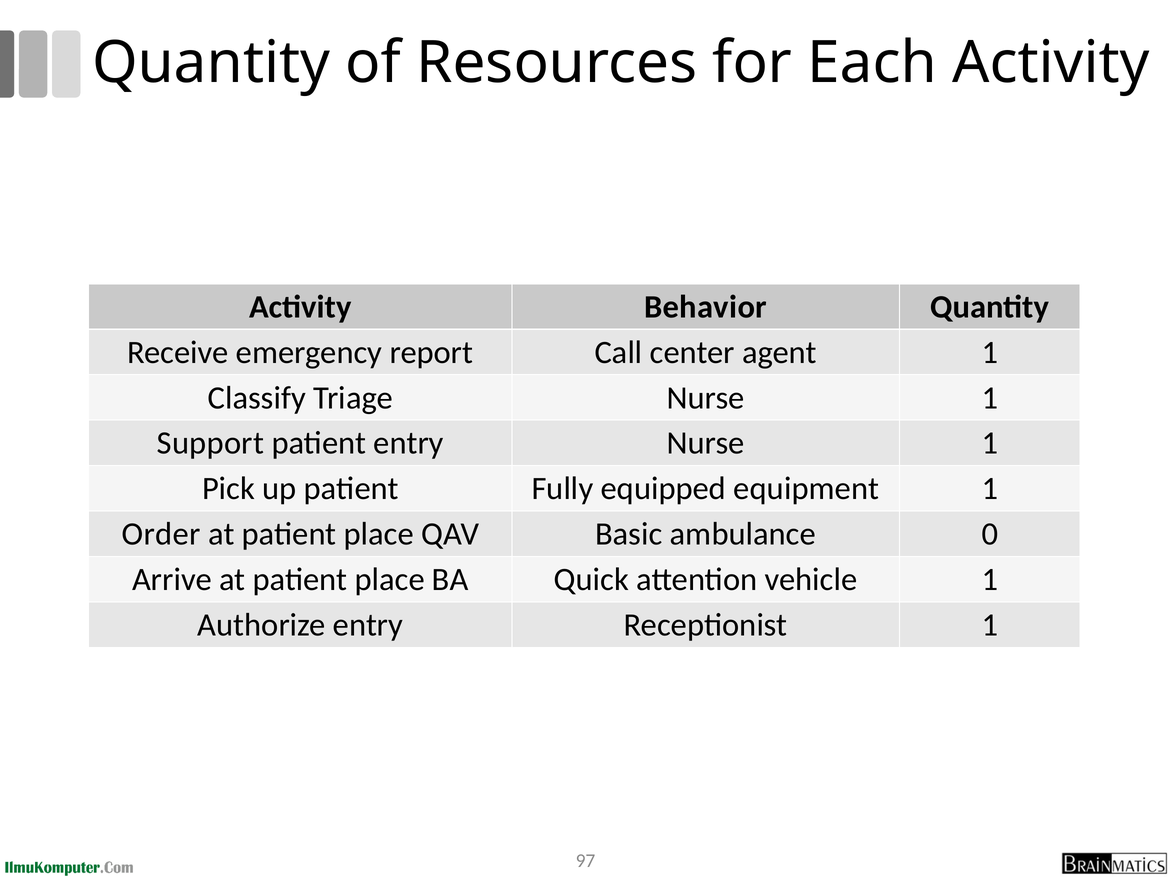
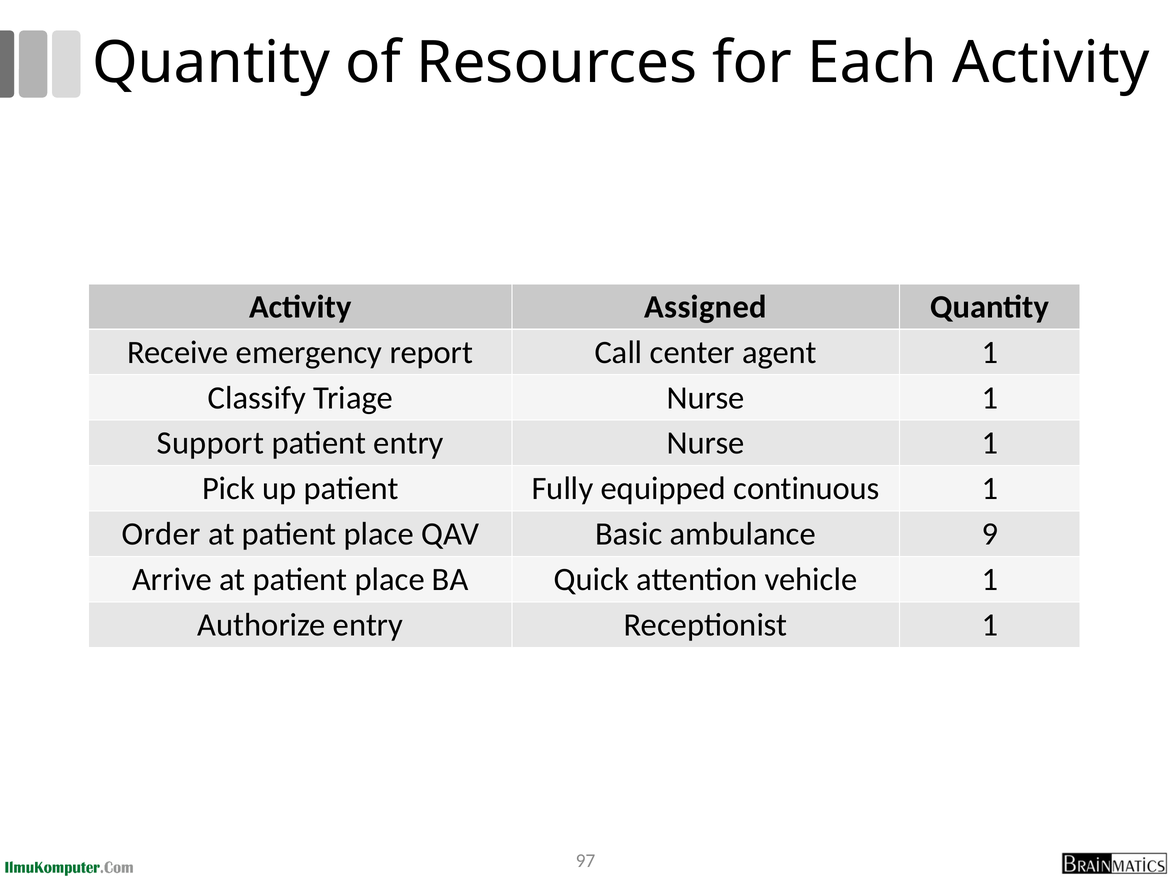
Behavior: Behavior -> Assigned
equipment: equipment -> continuous
0: 0 -> 9
